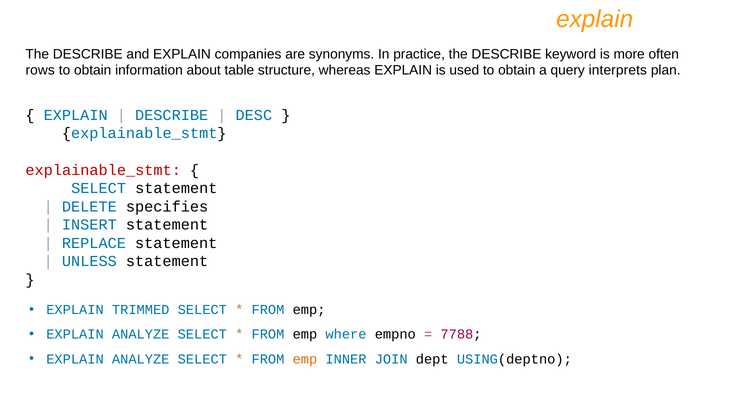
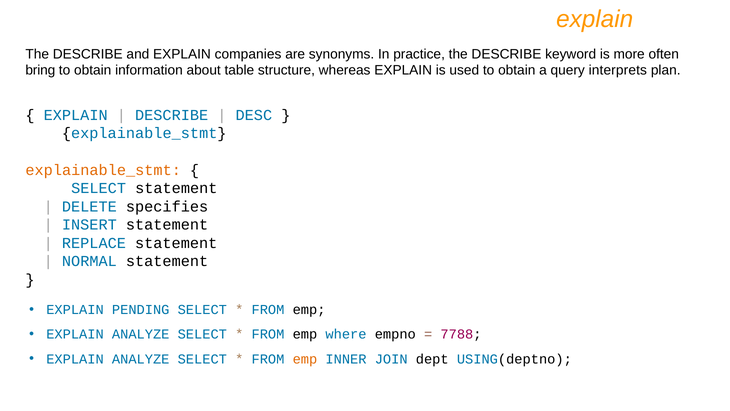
rows: rows -> bring
explainable_stmt at (103, 170) colour: red -> orange
UNLESS: UNLESS -> NORMAL
TRIMMED: TRIMMED -> PENDING
